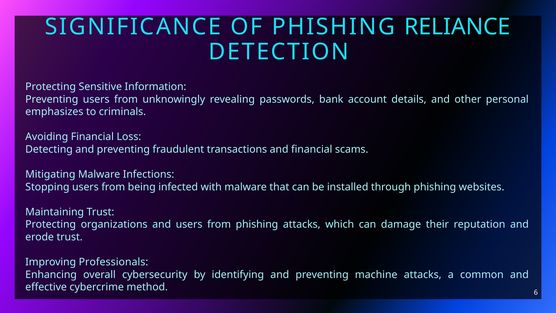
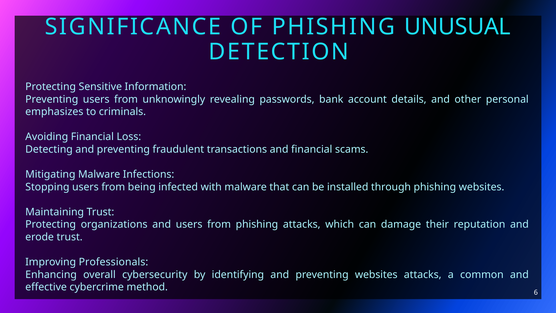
RELIANCE: RELIANCE -> UNUSUAL
preventing machine: machine -> websites
